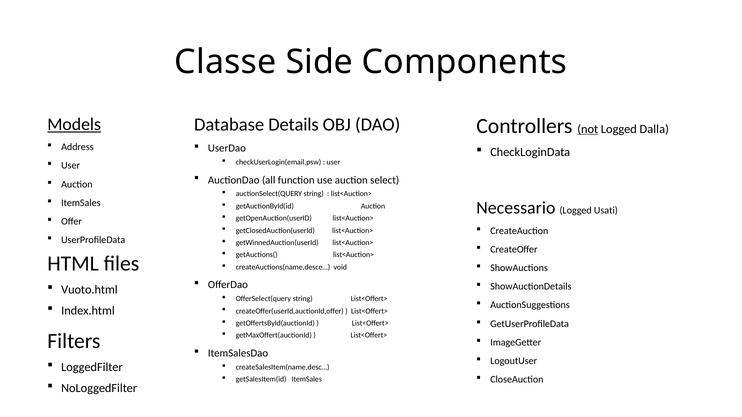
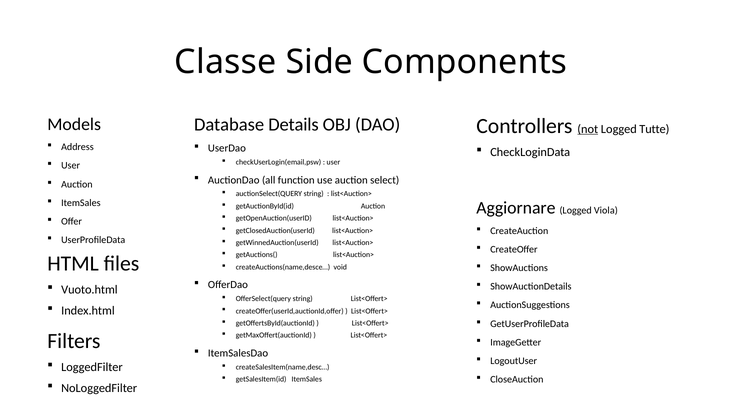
Models underline: present -> none
Dalla: Dalla -> Tutte
Necessario: Necessario -> Aggiornare
Usati: Usati -> Viola
